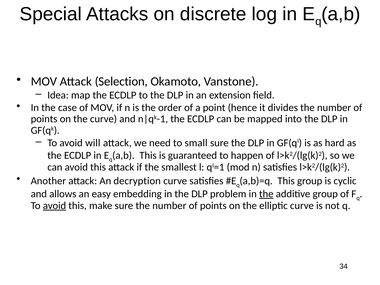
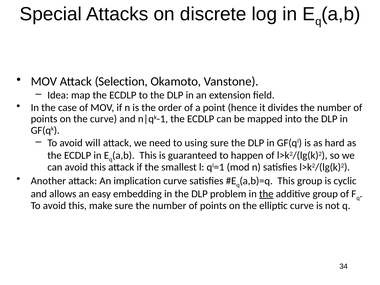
small: small -> using
decryption: decryption -> implication
avoid at (54, 206) underline: present -> none
